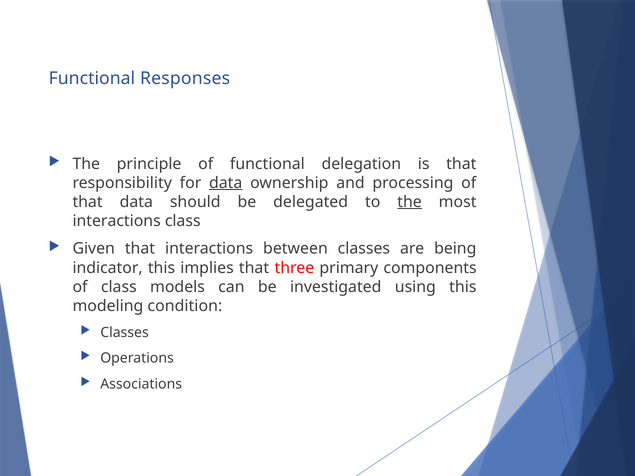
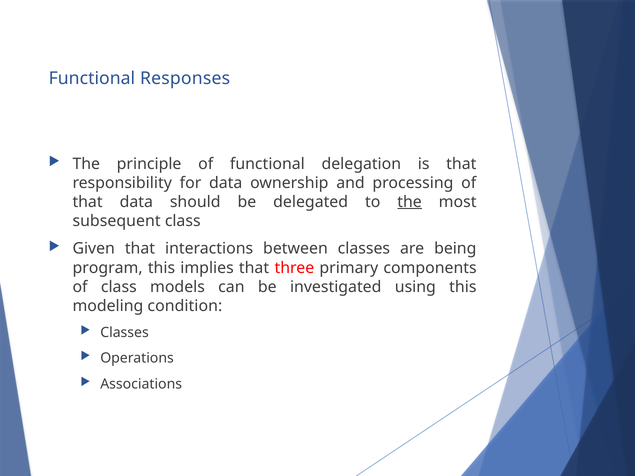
data at (226, 183) underline: present -> none
interactions at (117, 221): interactions -> subsequent
indicator: indicator -> program
